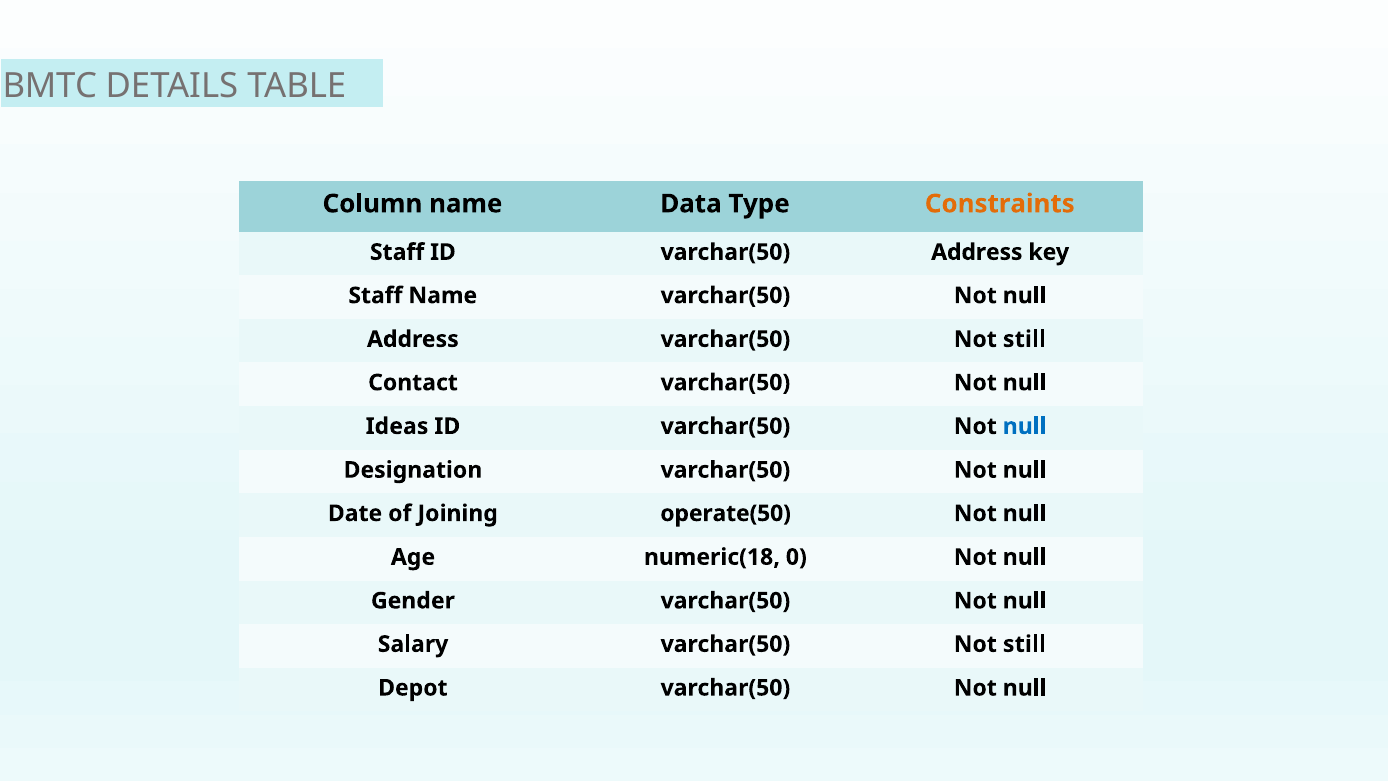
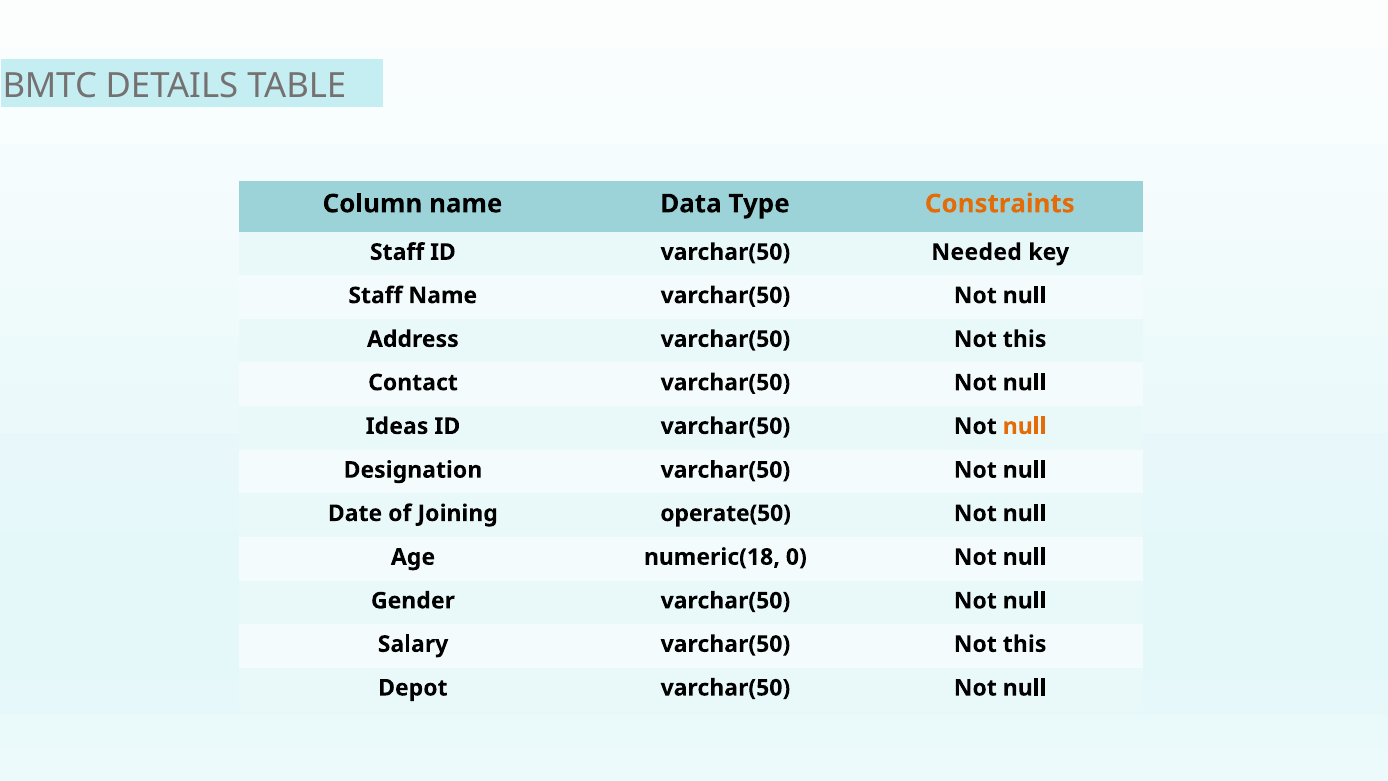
varchar(50 Address: Address -> Needed
Address varchar(50 Not still: still -> this
null at (1025, 426) colour: blue -> orange
Salary varchar(50 Not still: still -> this
